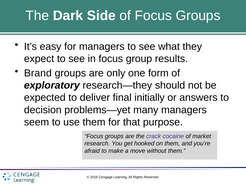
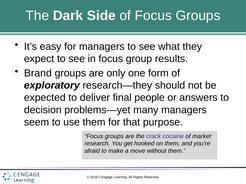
initially: initially -> people
